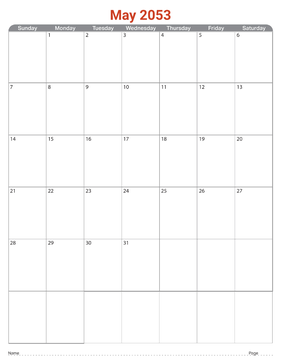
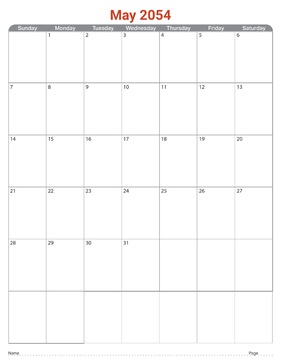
2053: 2053 -> 2054
